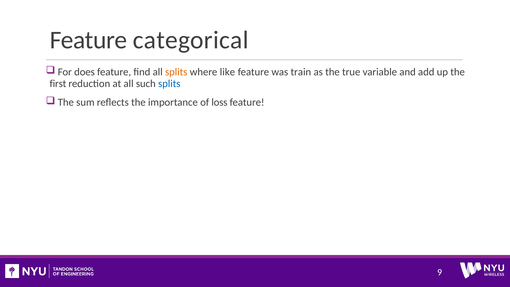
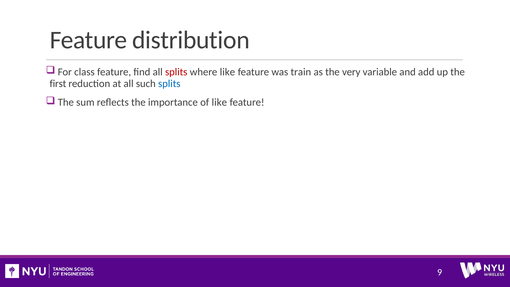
categorical: categorical -> distribution
does: does -> class
splits at (176, 72) colour: orange -> red
true: true -> very
of loss: loss -> like
